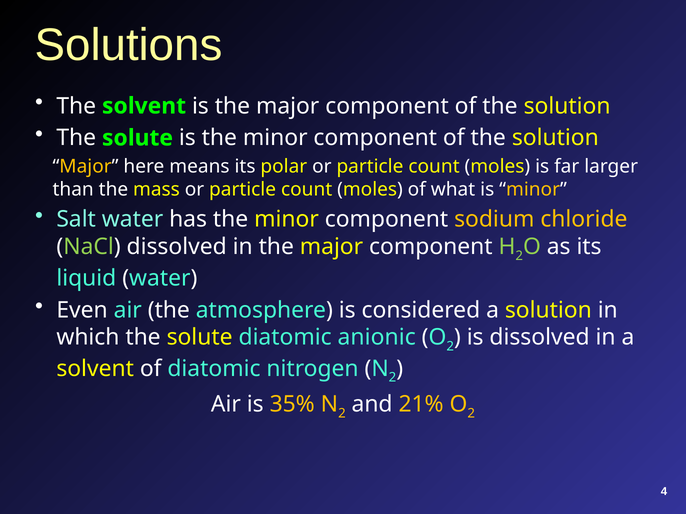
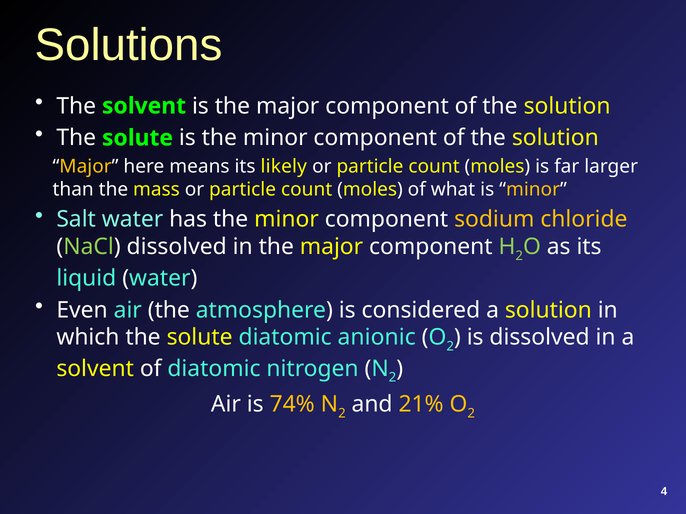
polar: polar -> likely
35%: 35% -> 74%
